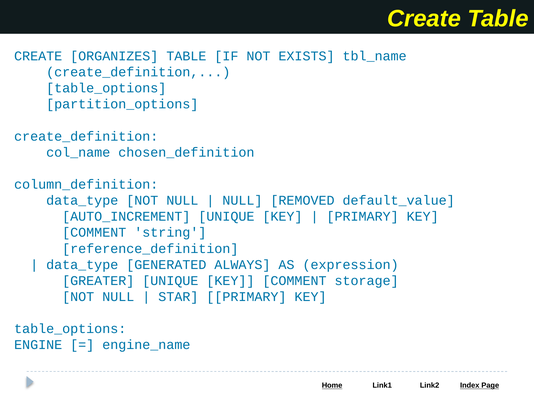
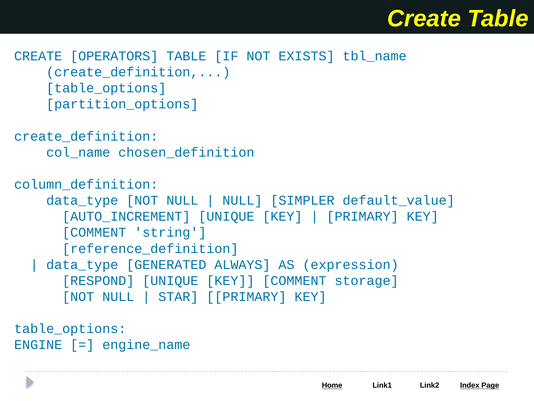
ORGANIZES: ORGANIZES -> OPERATORS
REMOVED: REMOVED -> SIMPLER
GREATER: GREATER -> RESPOND
